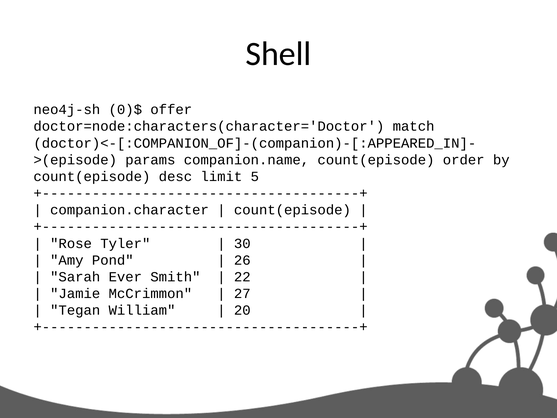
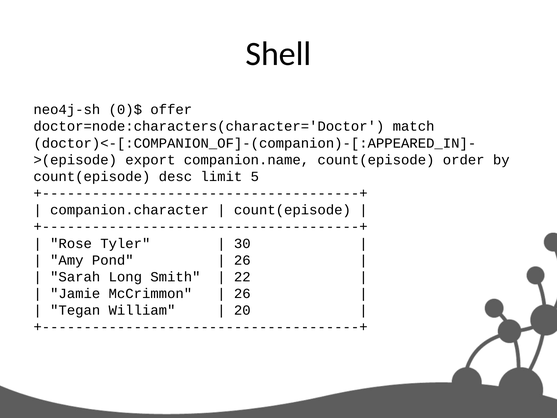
params: params -> export
Ever: Ever -> Long
27 at (242, 293): 27 -> 26
